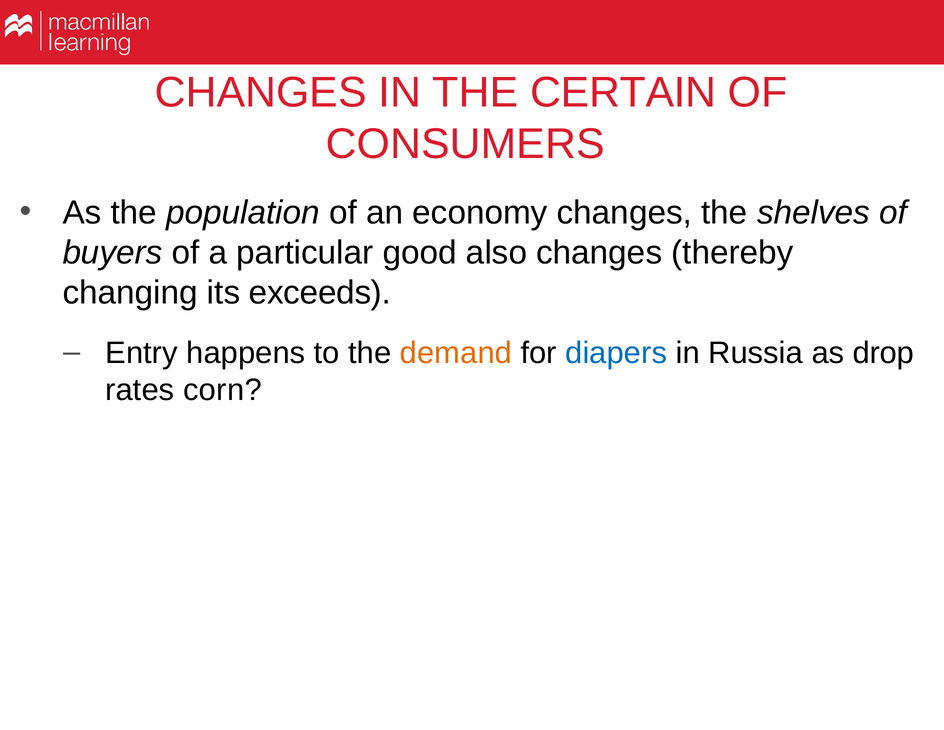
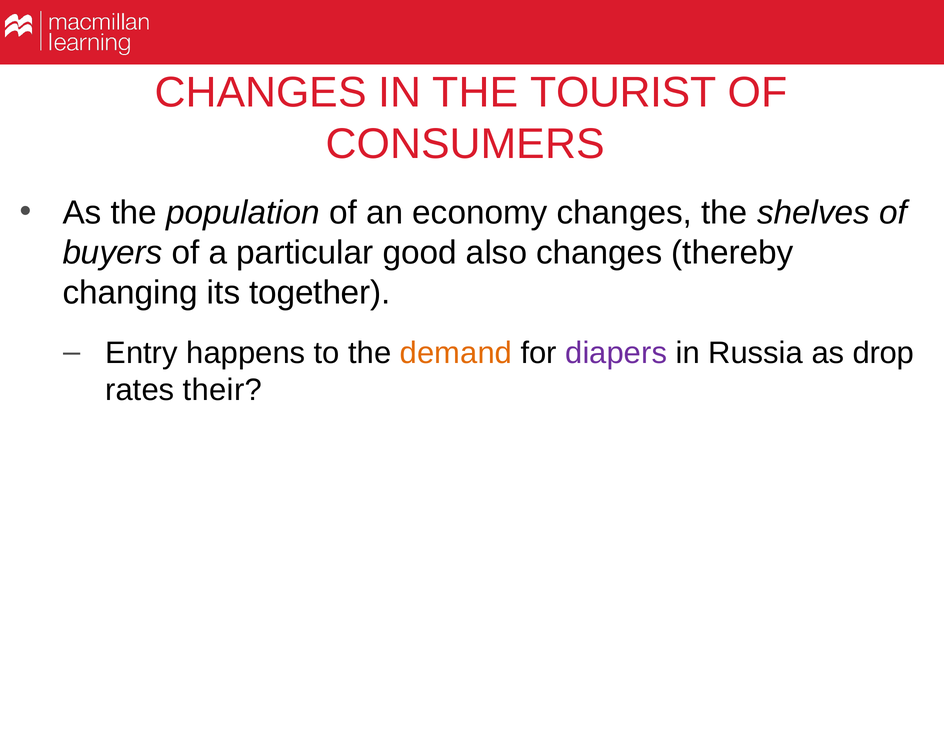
CERTAIN: CERTAIN -> TOURIST
exceeds: exceeds -> together
diapers colour: blue -> purple
corn: corn -> their
